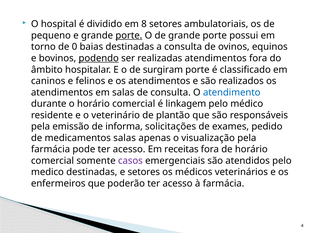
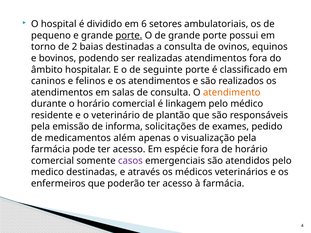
8: 8 -> 6
0: 0 -> 2
podendo underline: present -> none
surgiram: surgiram -> seguinte
atendimento colour: blue -> orange
medicamentos salas: salas -> além
receitas: receitas -> espécie
e setores: setores -> através
